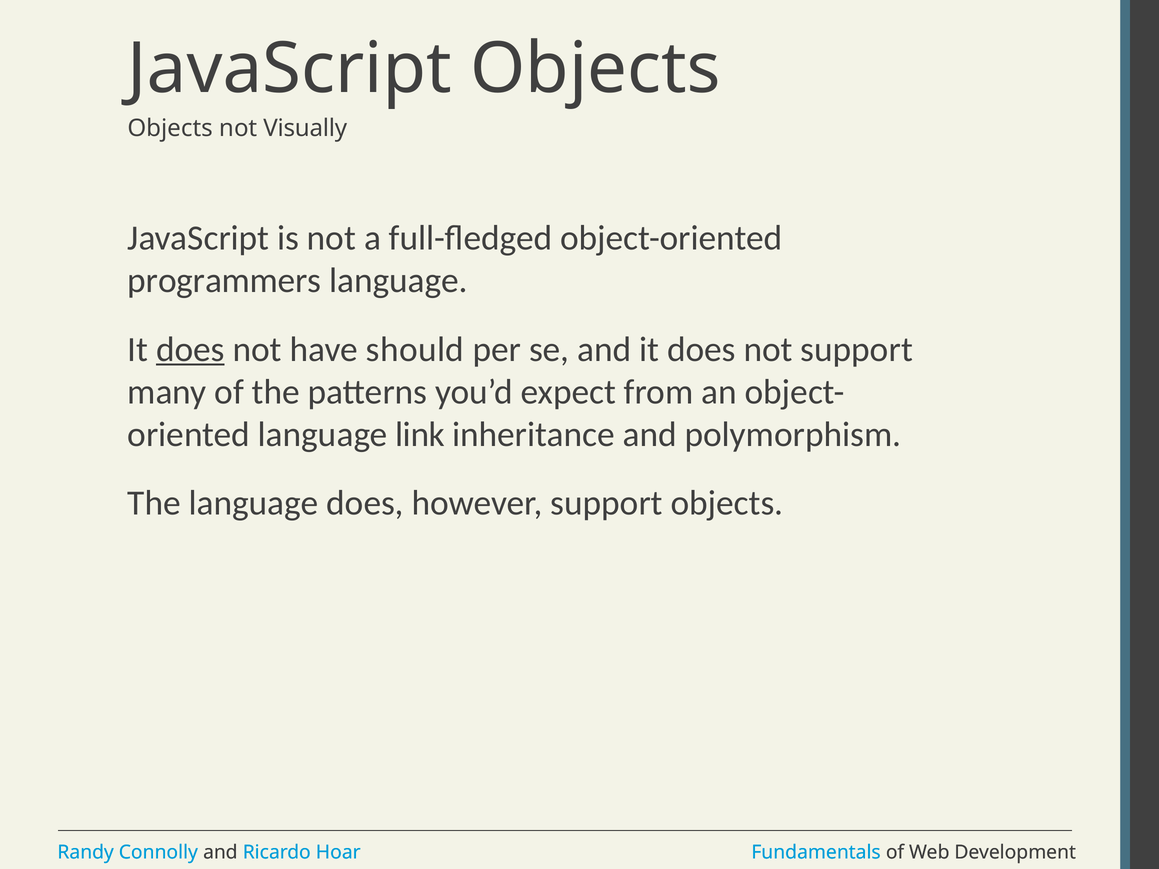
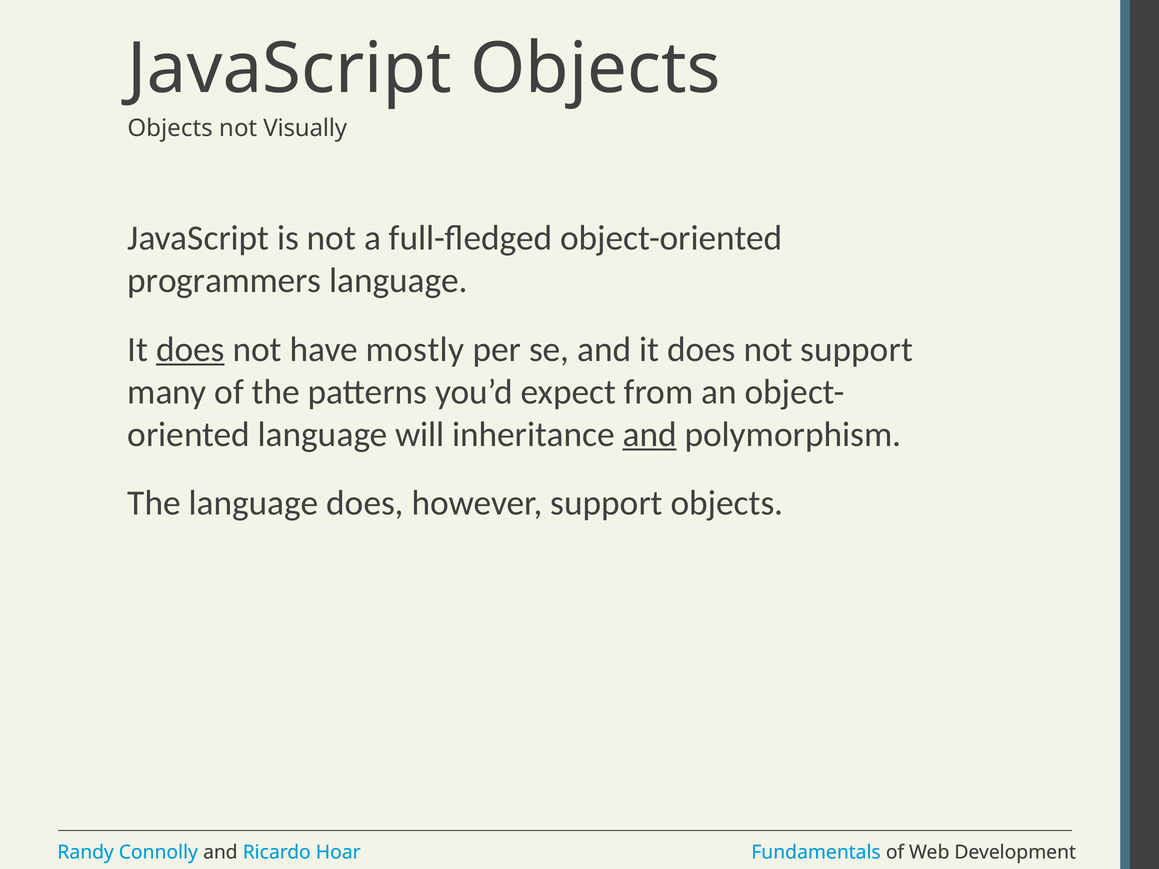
should: should -> mostly
link: link -> will
and at (650, 434) underline: none -> present
